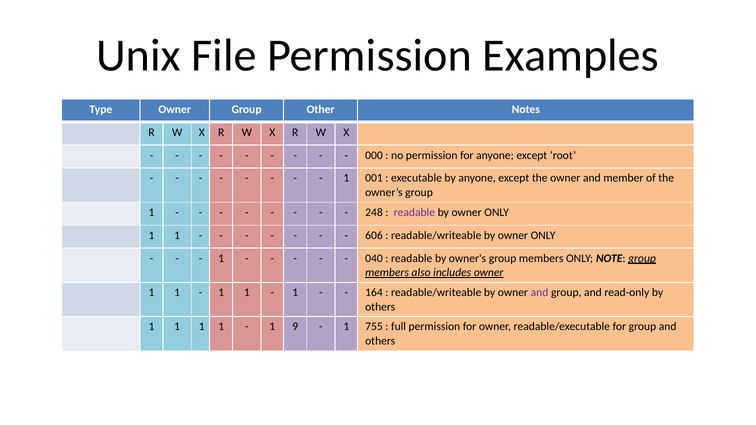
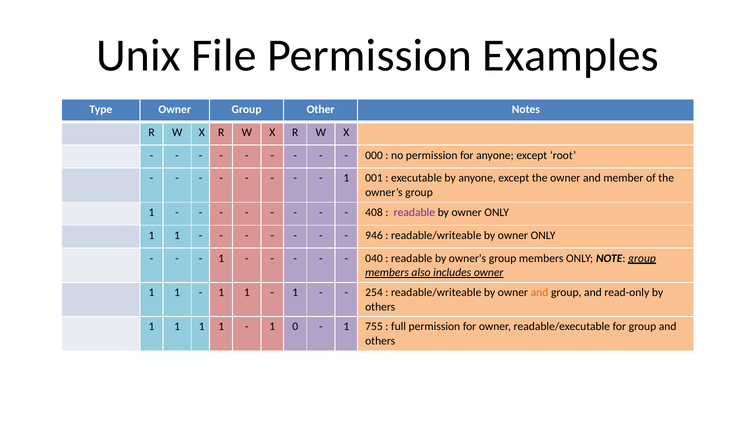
248: 248 -> 408
606: 606 -> 946
164: 164 -> 254
and at (540, 293) colour: purple -> orange
9: 9 -> 0
